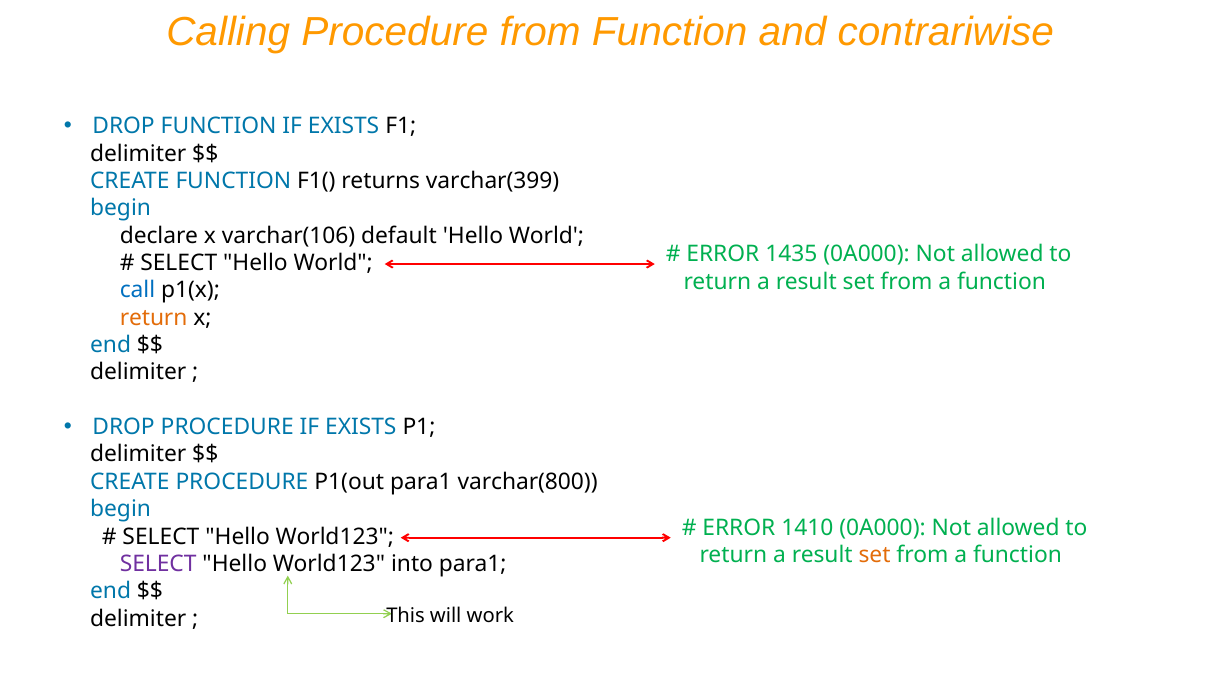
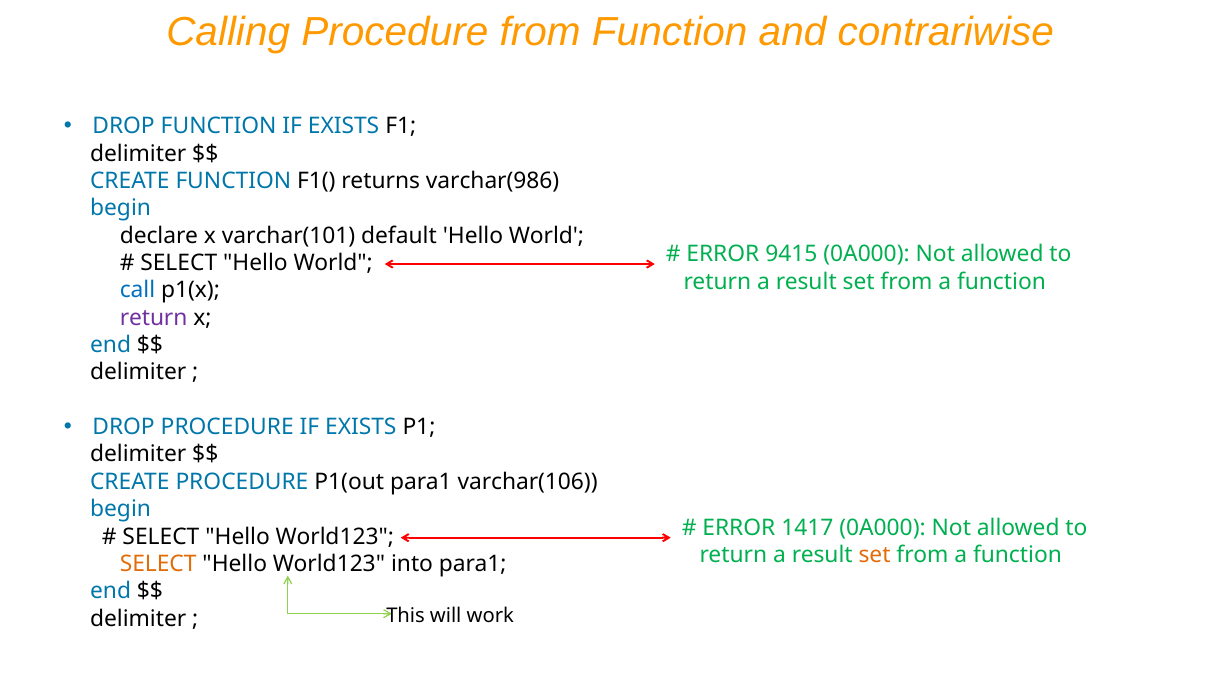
varchar(399: varchar(399 -> varchar(986
varchar(106: varchar(106 -> varchar(101
1435: 1435 -> 9415
return at (154, 318) colour: orange -> purple
varchar(800: varchar(800 -> varchar(106
1410: 1410 -> 1417
SELECT at (158, 564) colour: purple -> orange
